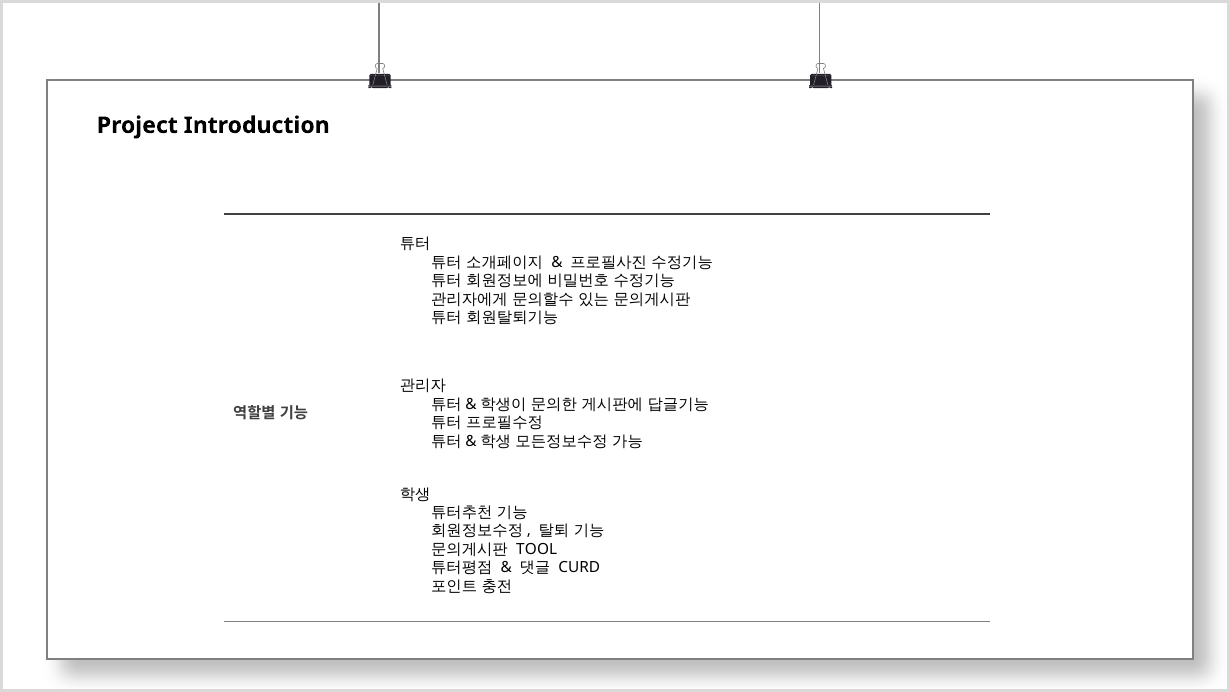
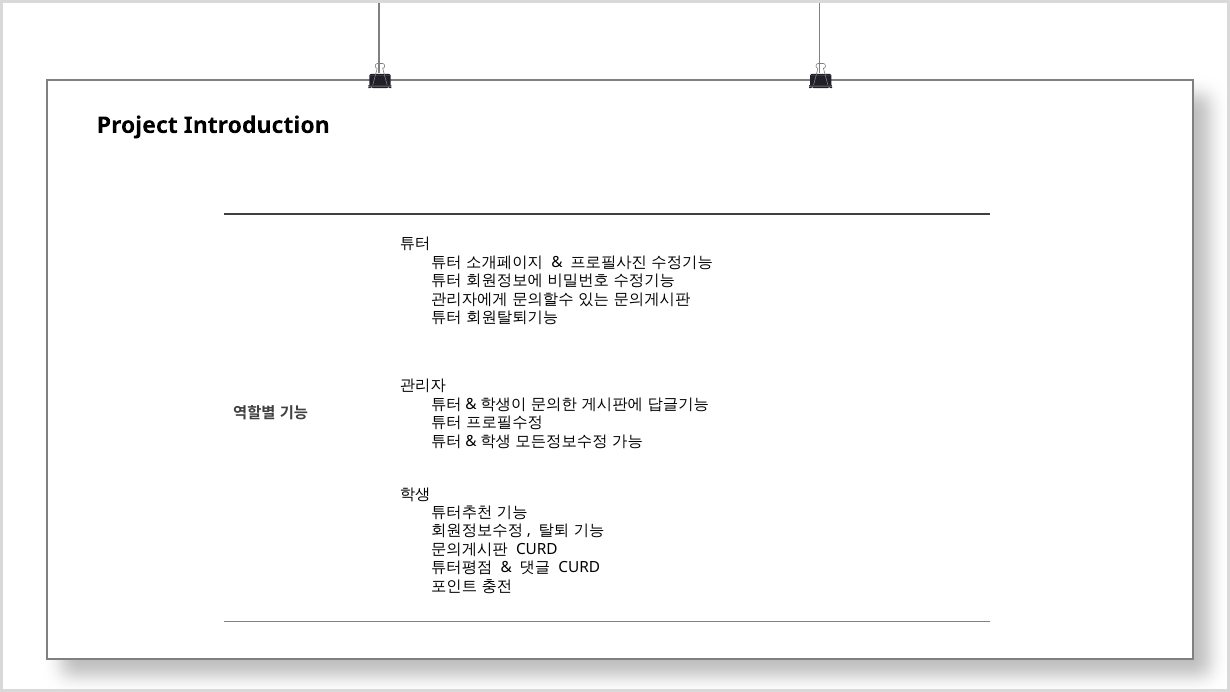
TOOL at (537, 549): TOOL -> CURD
